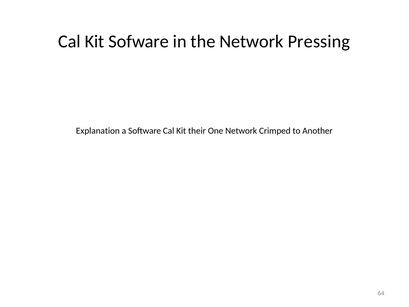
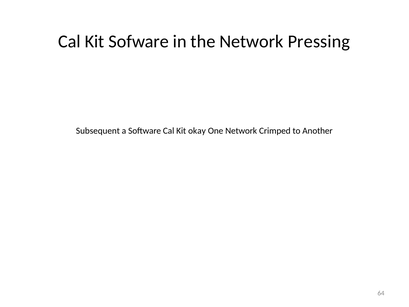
Explanation: Explanation -> Subsequent
their: their -> okay
